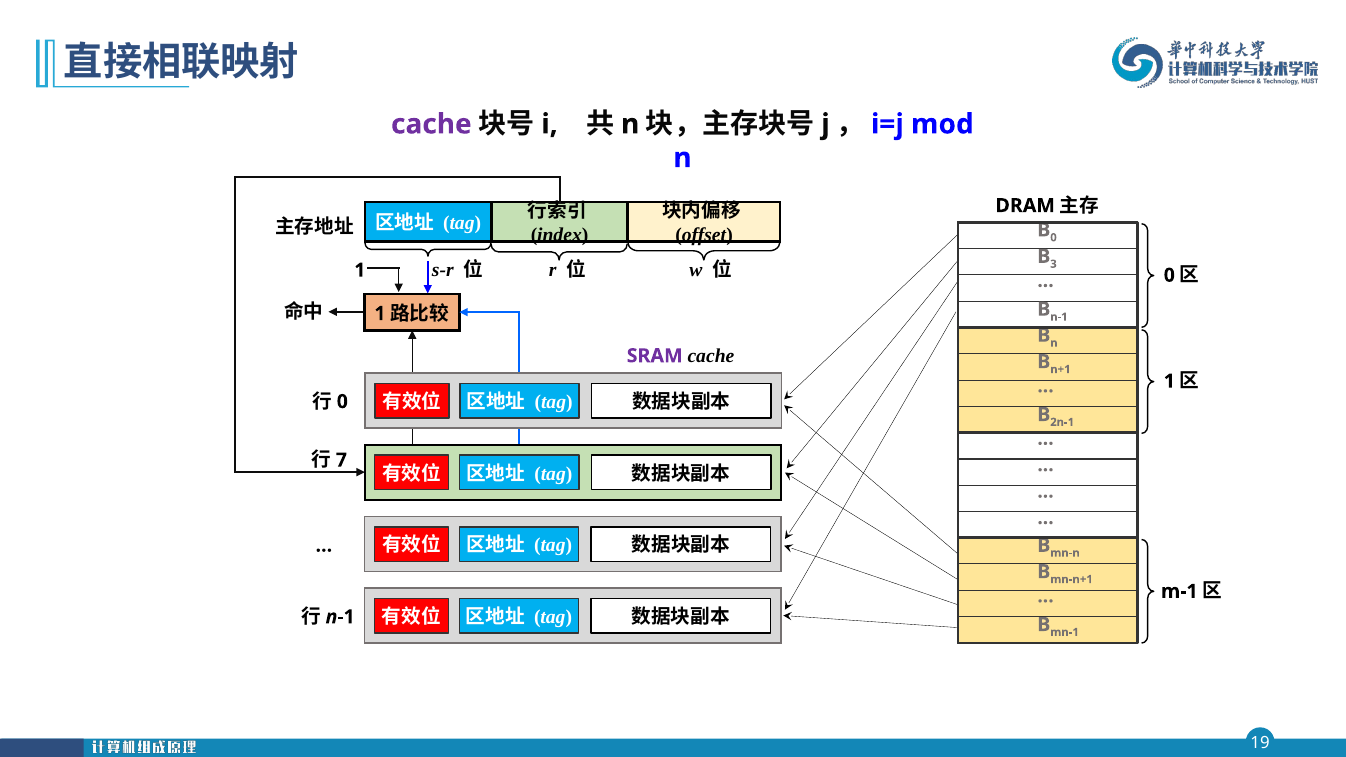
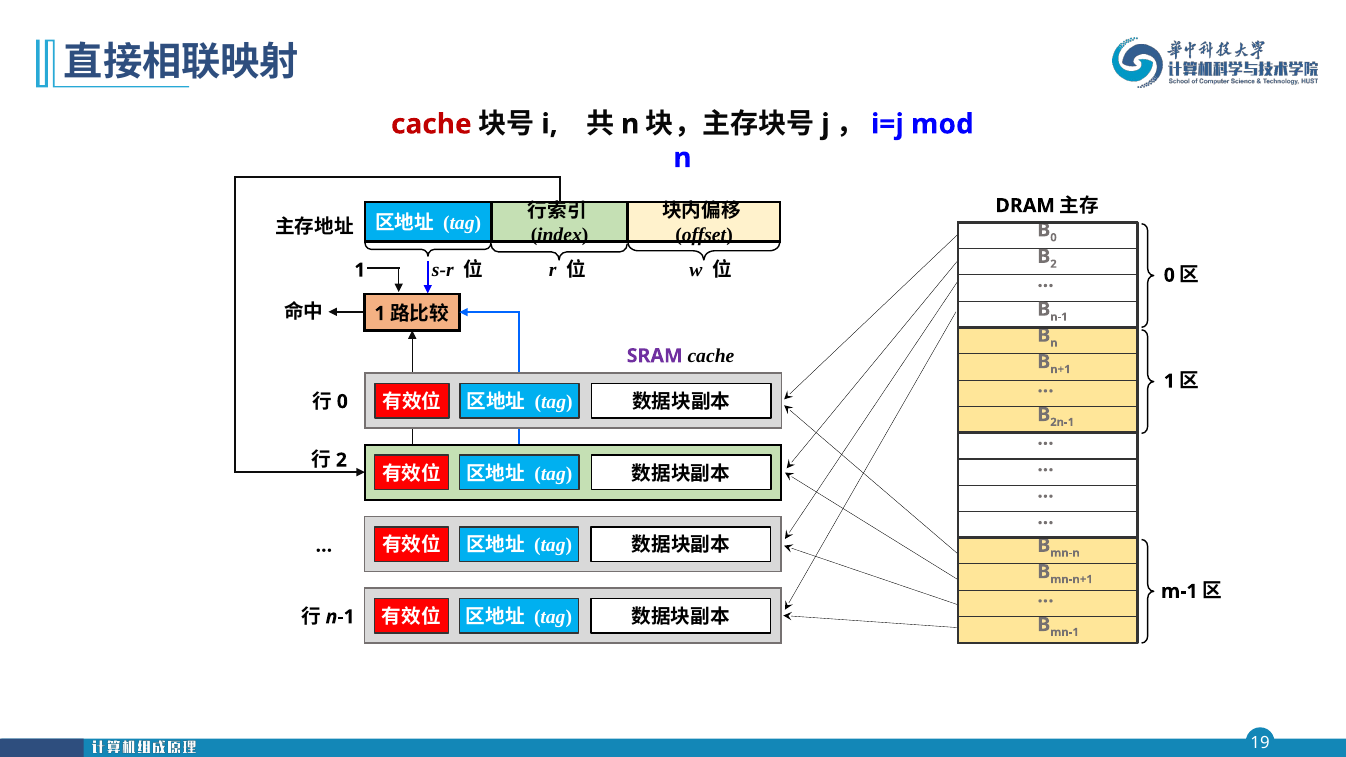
cache at (431, 124) colour: purple -> red
3 at (1054, 264): 3 -> 2
7 at (341, 460): 7 -> 2
